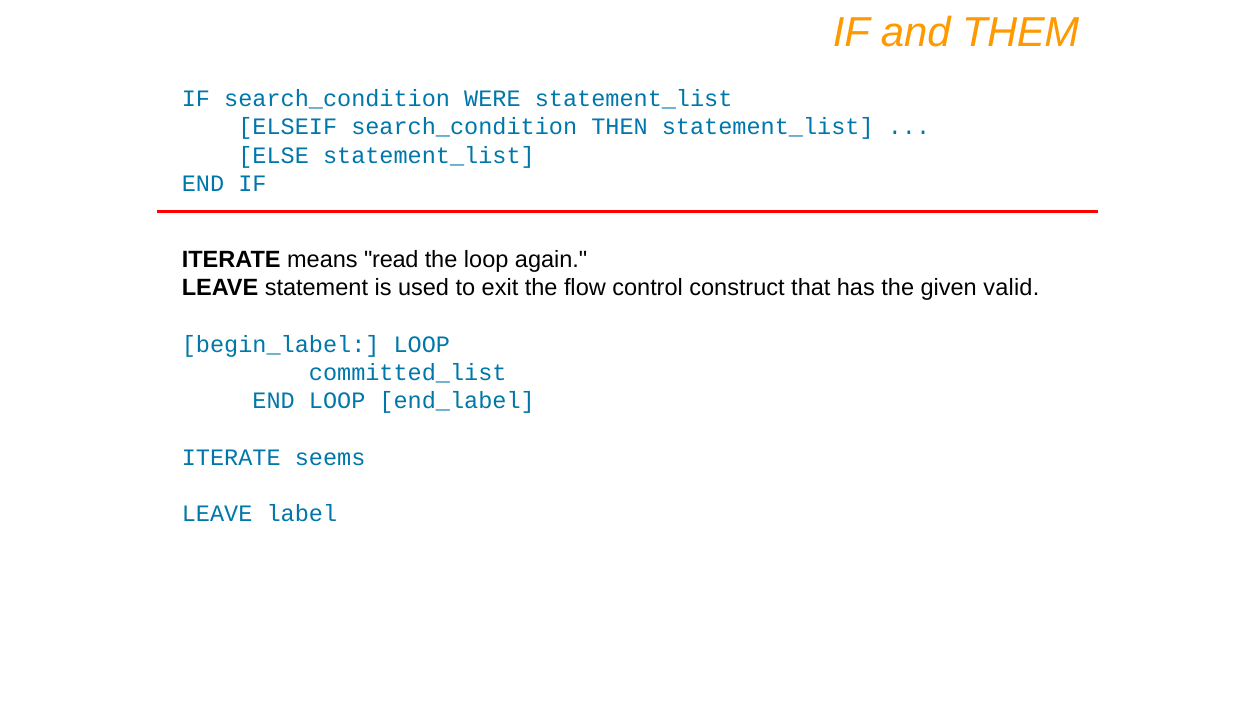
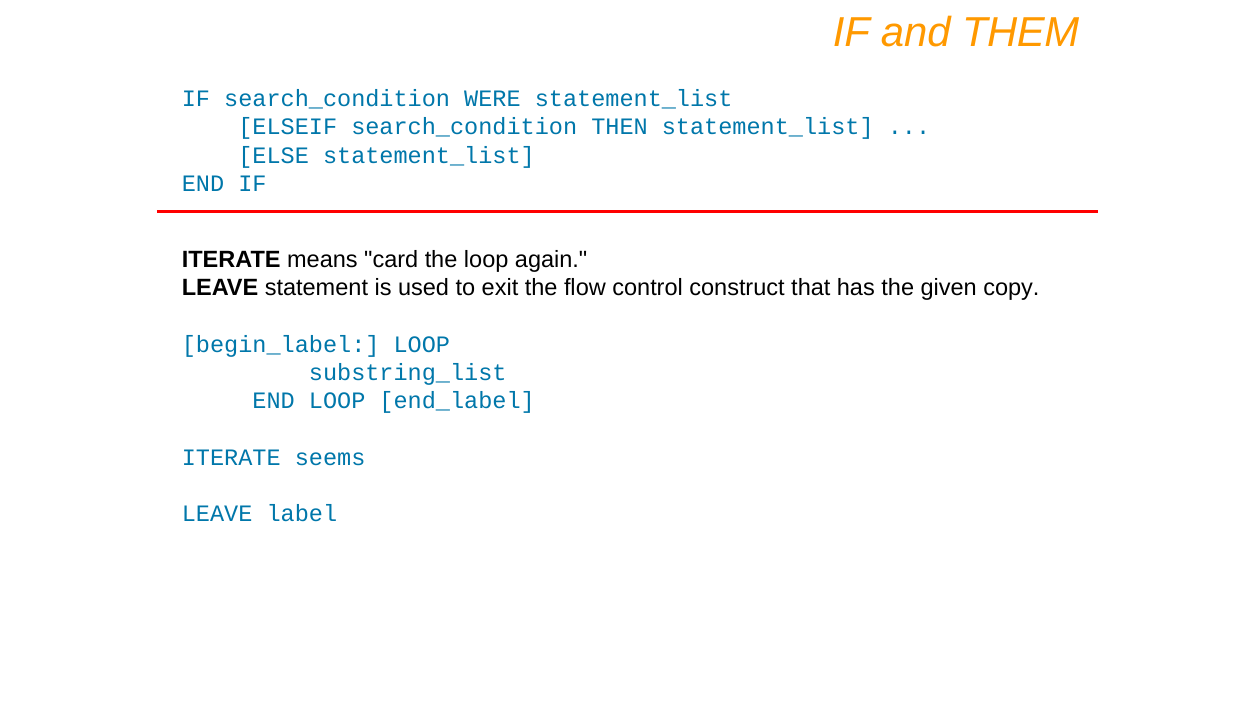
read: read -> card
valid: valid -> copy
committed_list: committed_list -> substring_list
